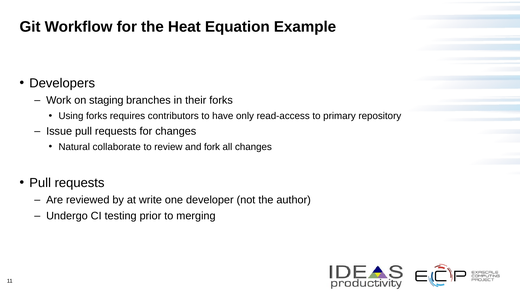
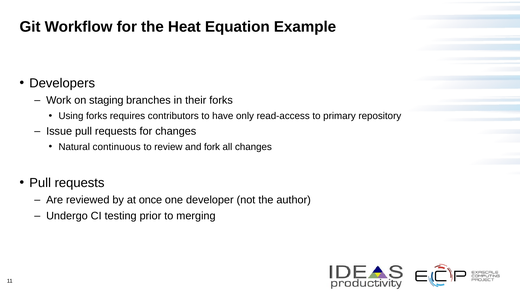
collaborate: collaborate -> continuous
write: write -> once
